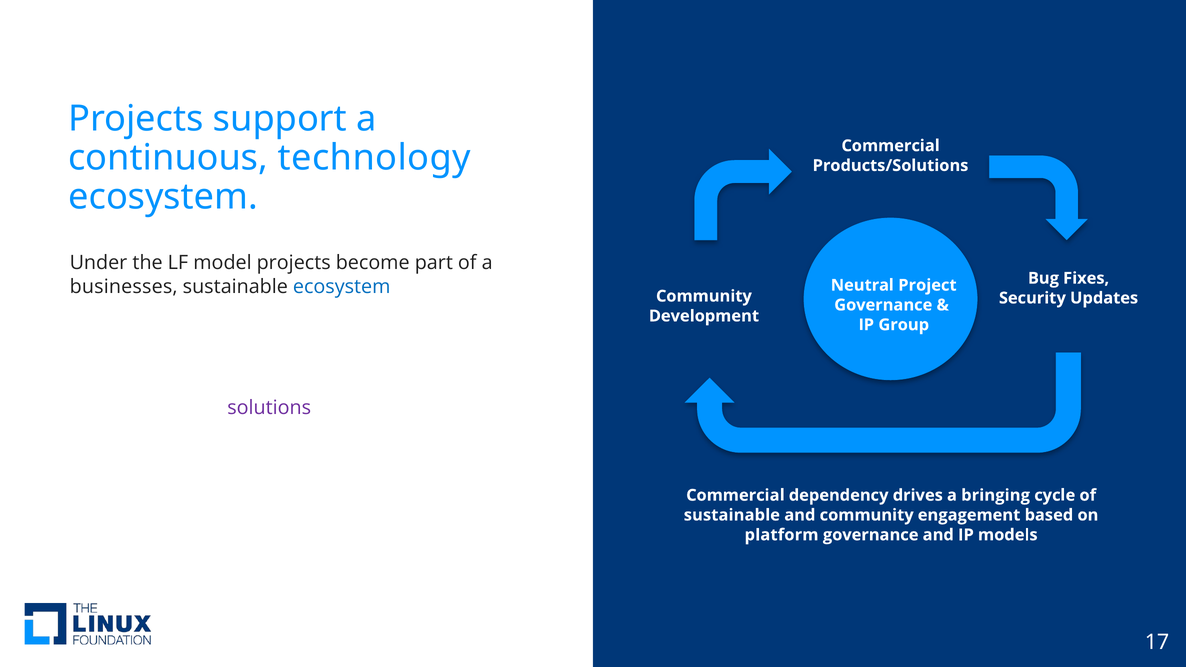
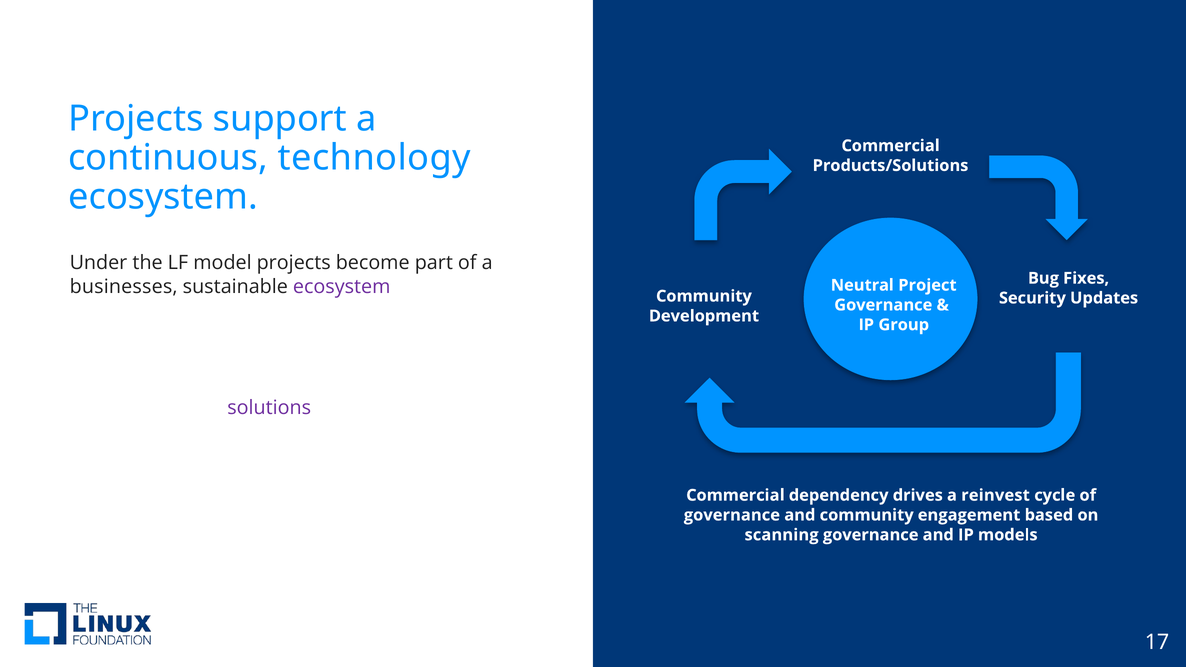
ecosystem at (342, 287) colour: blue -> purple
a bringing: bringing -> reinvest
sustainable at (732, 515): sustainable -> governance
platform: platform -> scanning
